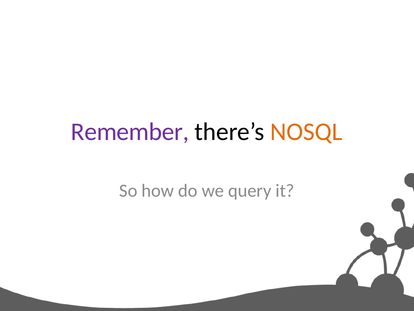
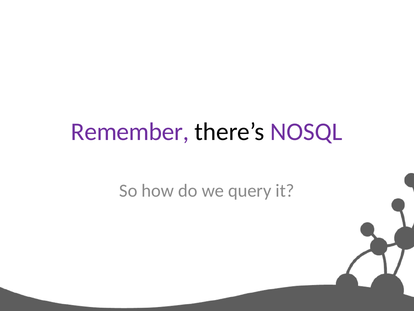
NOSQL colour: orange -> purple
